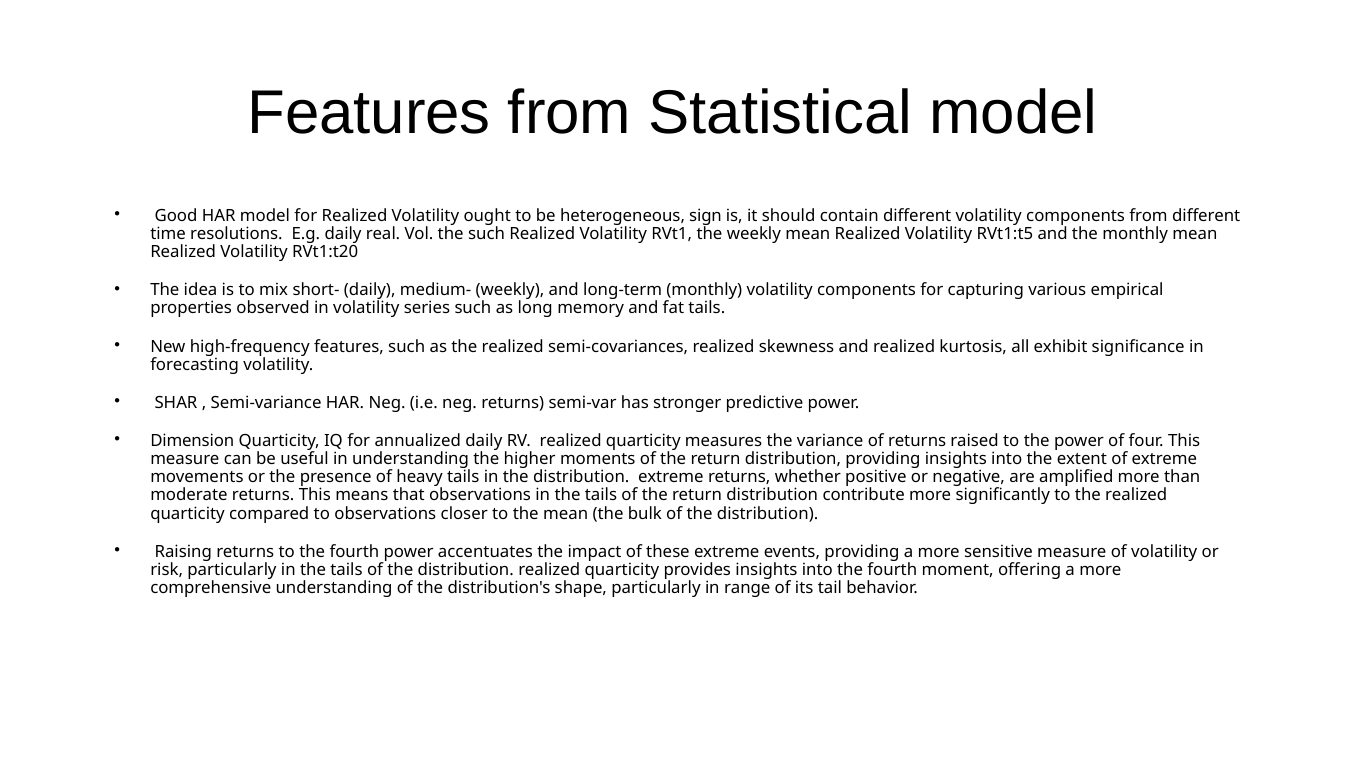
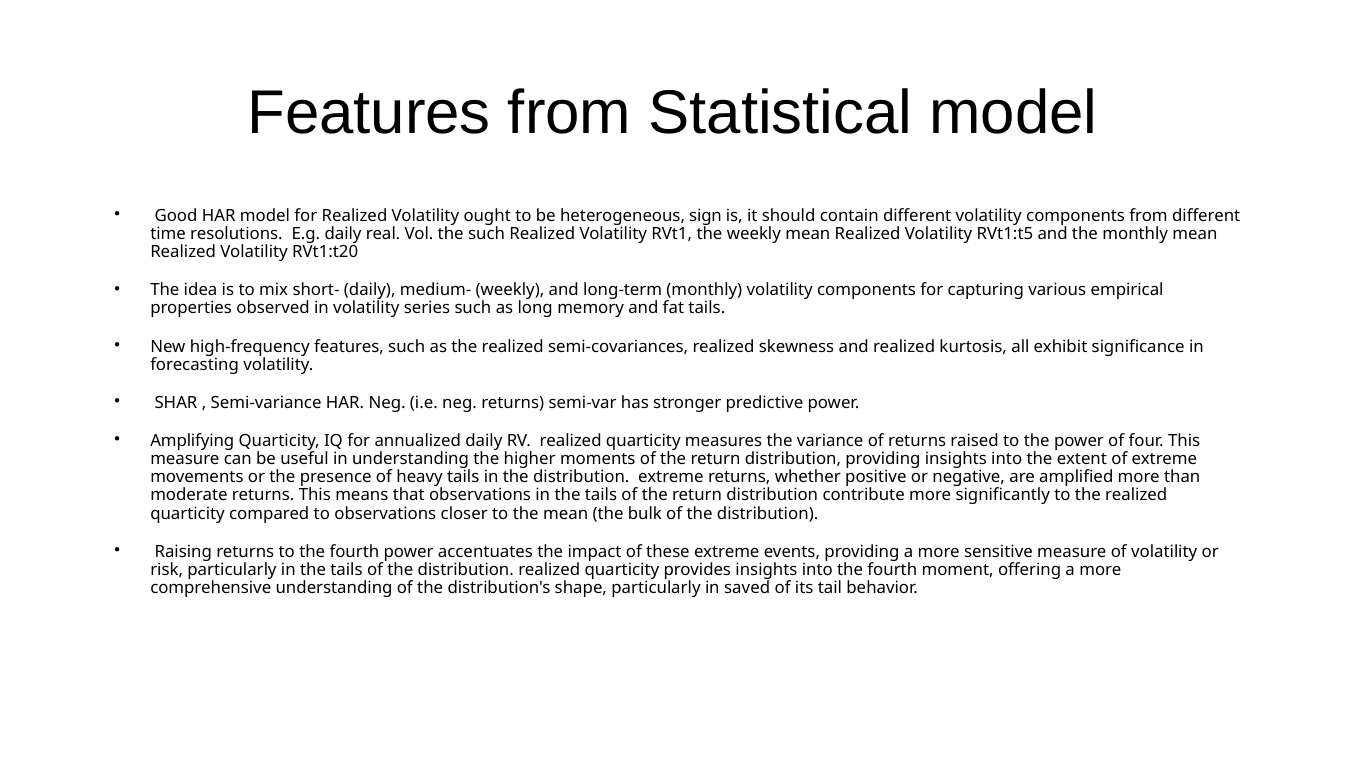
Dimension: Dimension -> Amplifying
range: range -> saved
